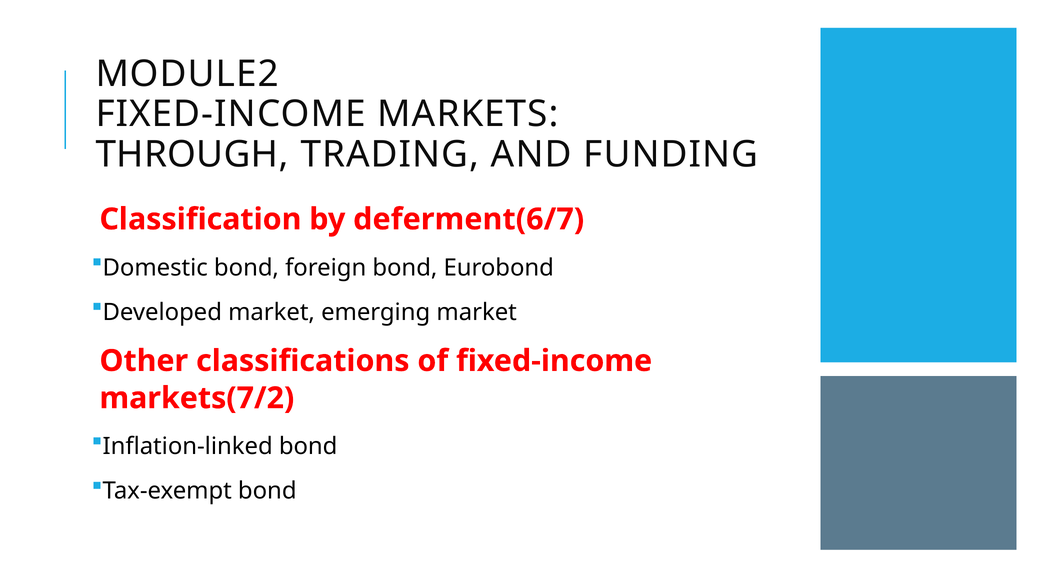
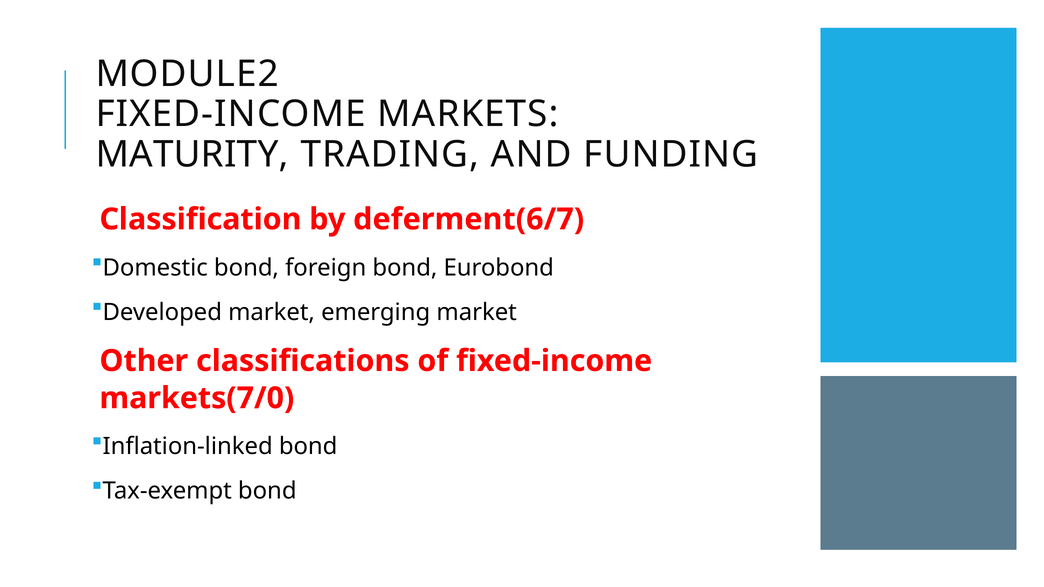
THROUGH: THROUGH -> MATURITY
markets(7/2: markets(7/2 -> markets(7/0
